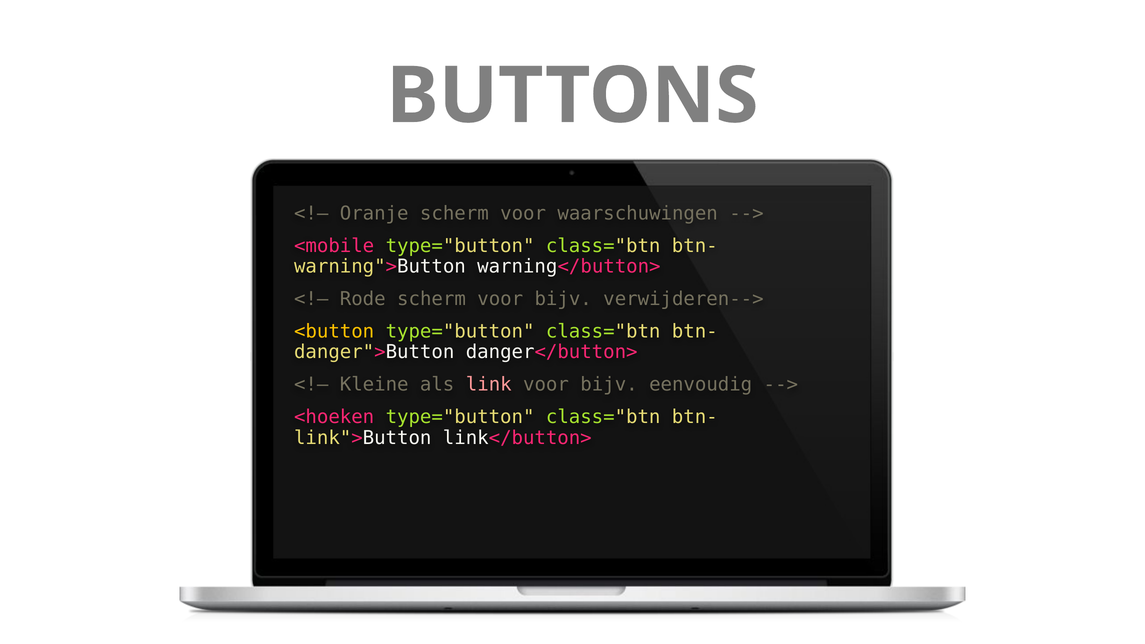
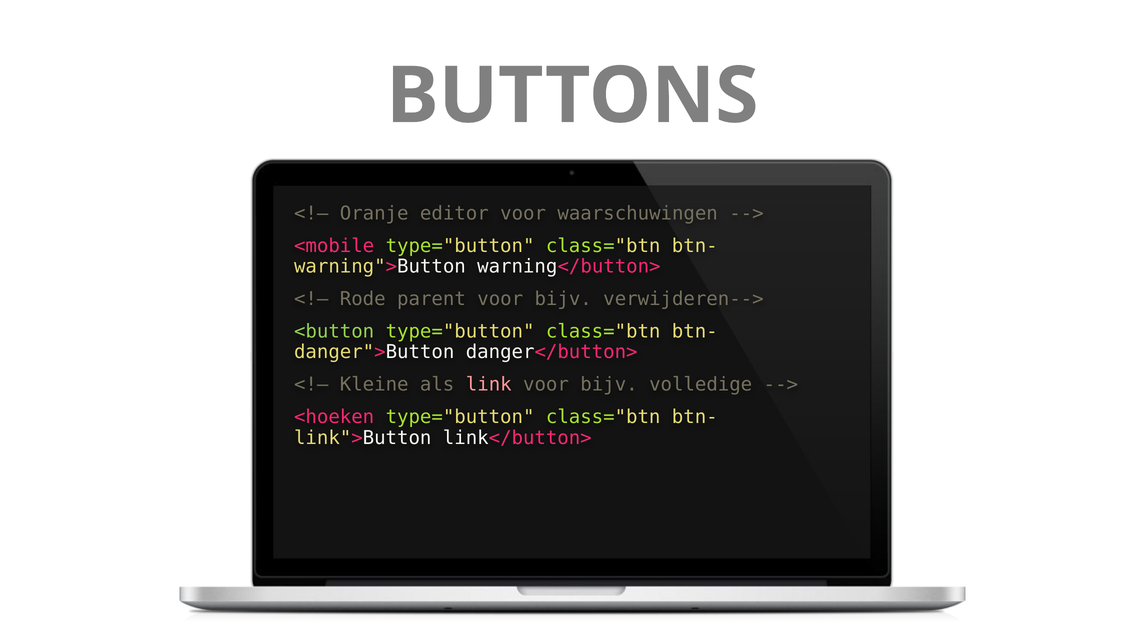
Oranje scherm: scherm -> editor
Rode scherm: scherm -> parent
<button colour: yellow -> light green
eenvoudig: eenvoudig -> volledige
